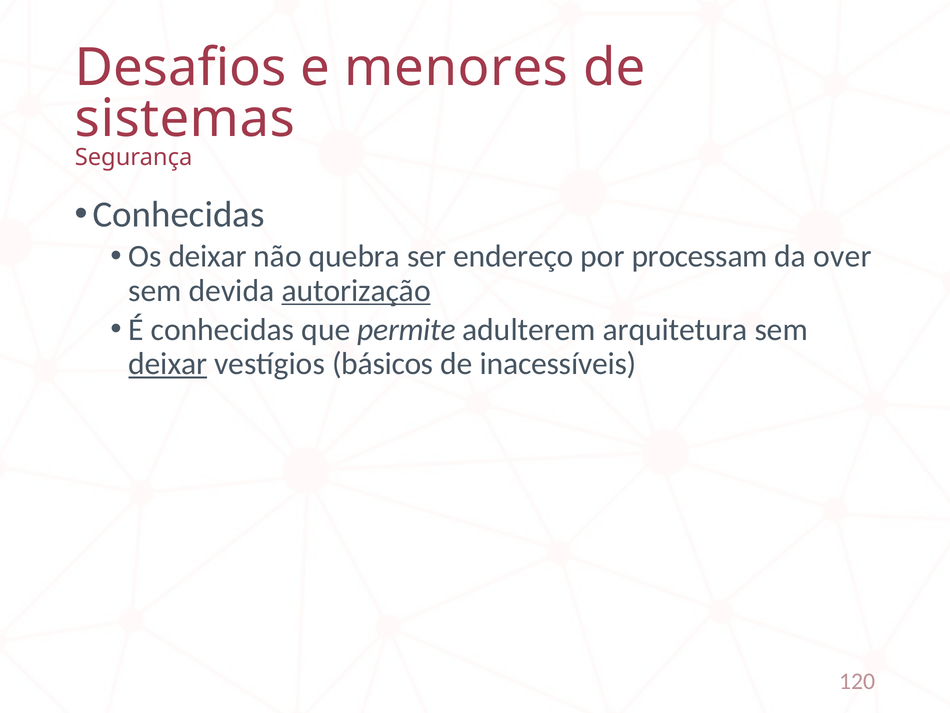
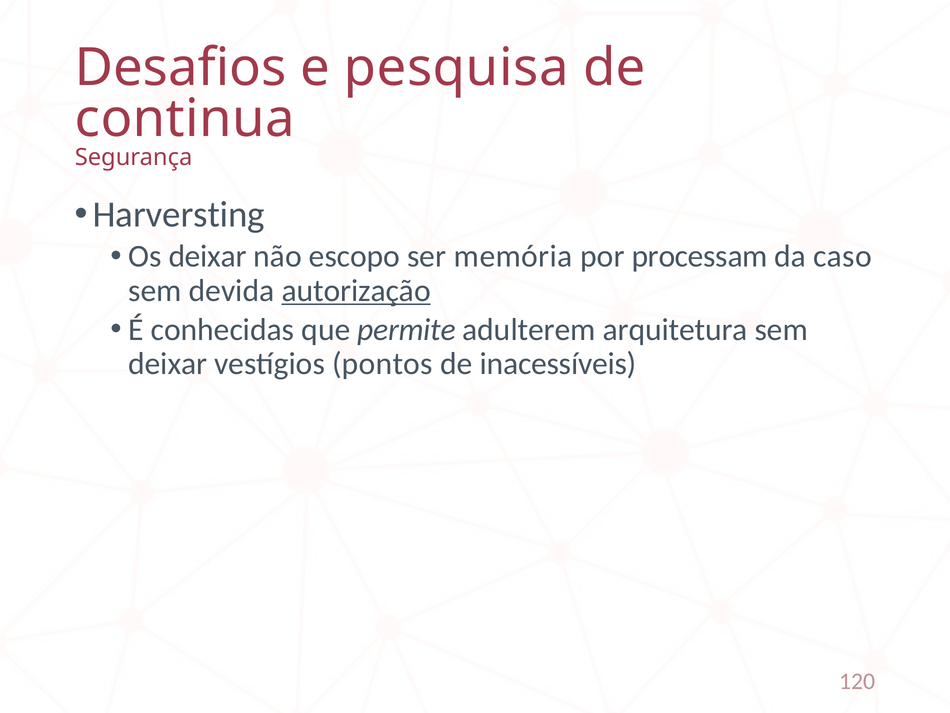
menores: menores -> pesquisa
sistemas: sistemas -> continua
Conhecidas at (179, 214): Conhecidas -> Harversting
quebra: quebra -> escopo
endereço: endereço -> memória
over: over -> caso
deixar at (168, 364) underline: present -> none
básicos: básicos -> pontos
